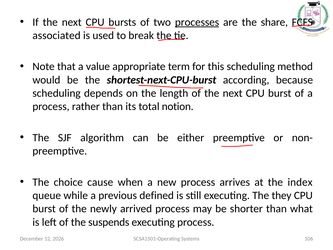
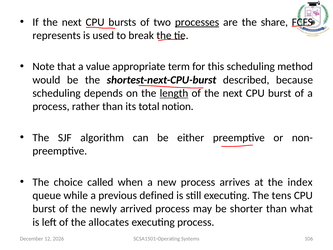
associated: associated -> represents
according: according -> described
length underline: none -> present
cause: cause -> called
they: they -> tens
suspends: suspends -> allocates
